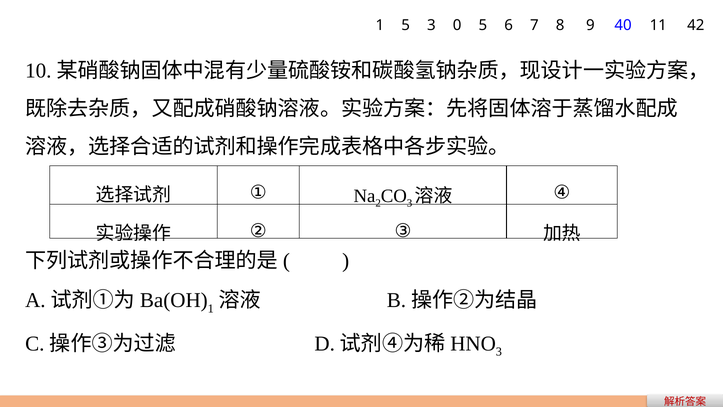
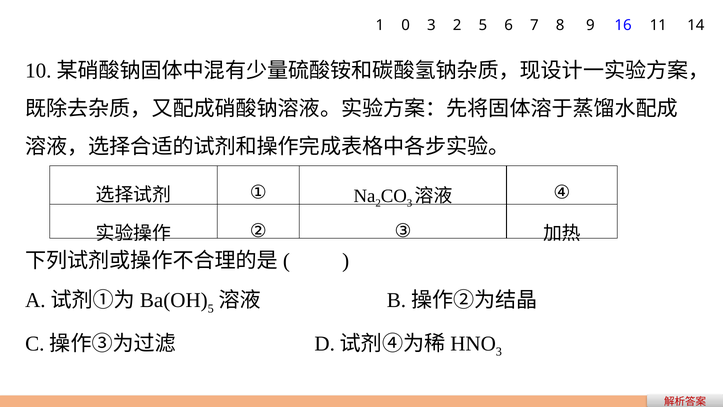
1 5: 5 -> 0
3 0: 0 -> 2
40: 40 -> 16
42: 42 -> 14
1 at (211, 308): 1 -> 5
